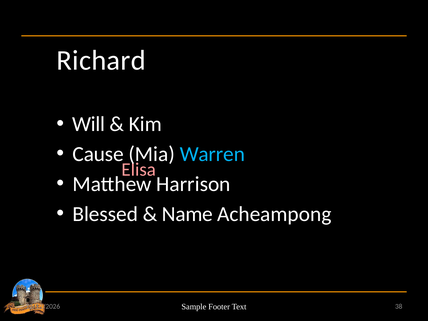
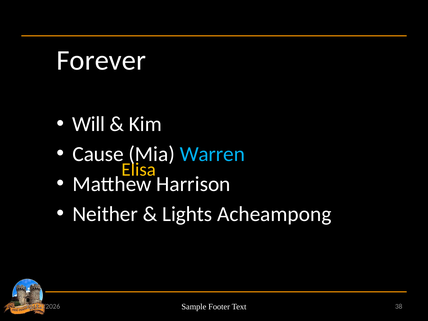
Richard at (101, 60): Richard -> Forever
Elisa colour: pink -> yellow
Blessed: Blessed -> Neither
Name: Name -> Lights
